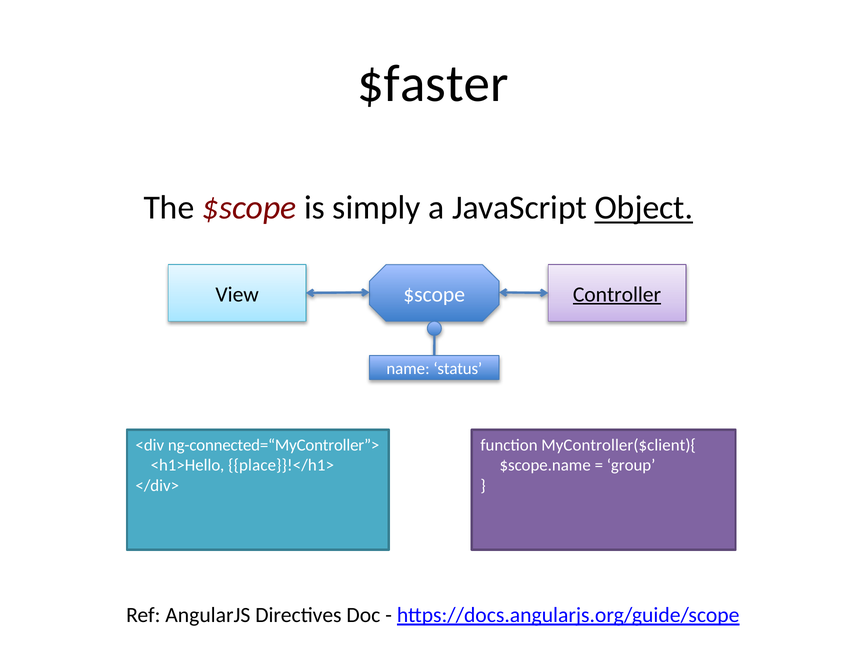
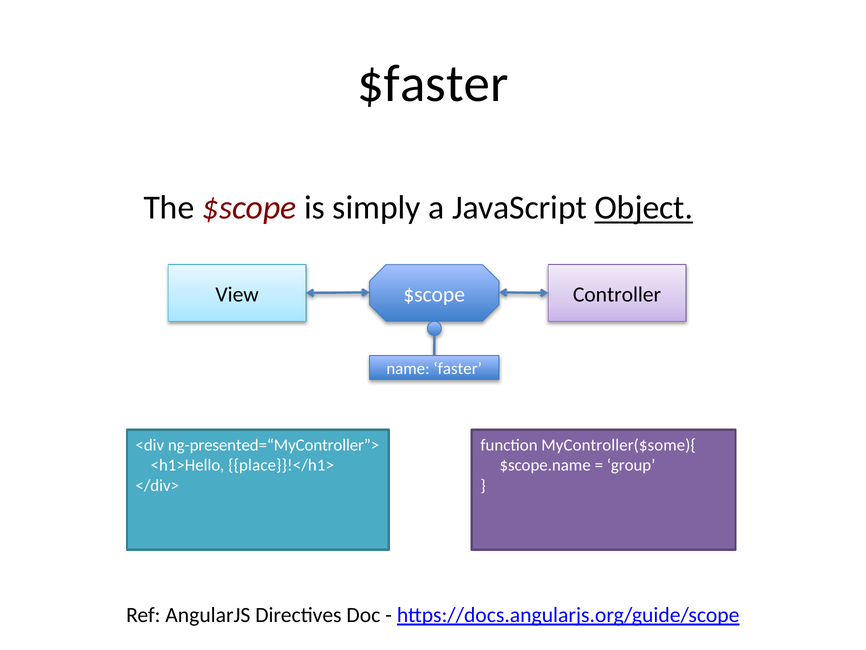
Controller underline: present -> none
status: status -> faster
ng-connected=“MyController”>: ng-connected=“MyController”> -> ng-presented=“MyController”>
MyController($client){: MyController($client){ -> MyController($some){
